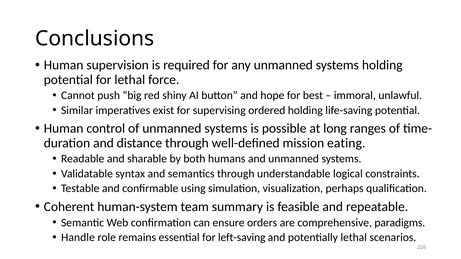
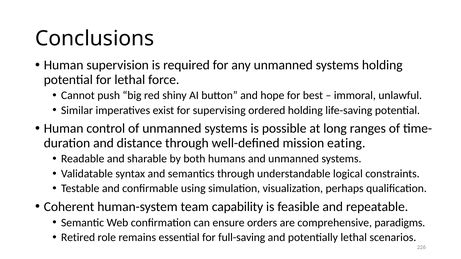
summary: summary -> capability
Handle: Handle -> Retired
left-saving: left-saving -> full-saving
